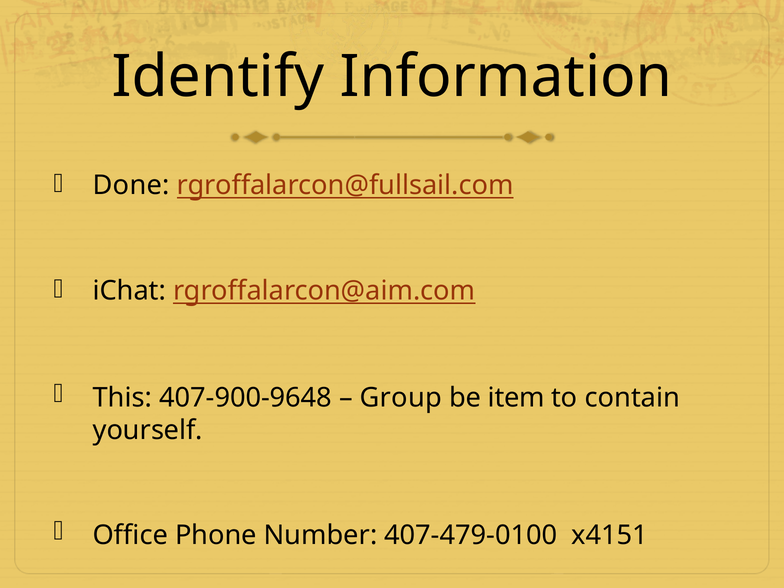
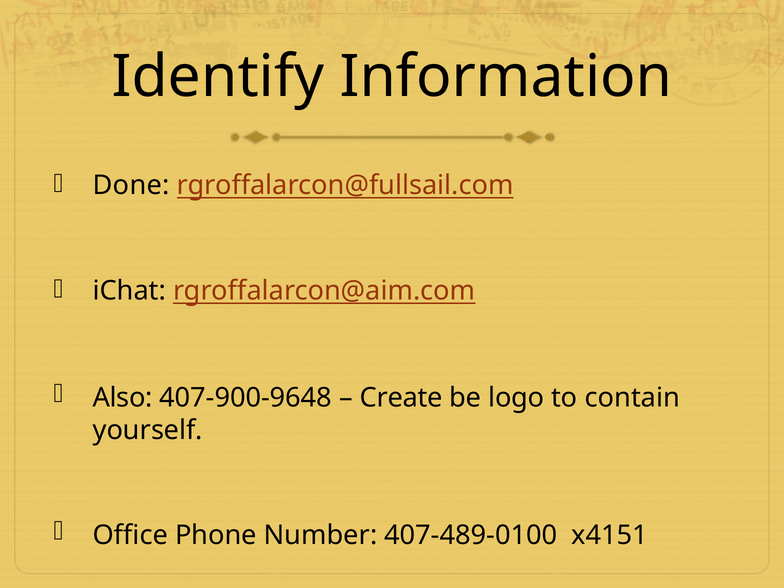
This: This -> Also
Group: Group -> Create
item: item -> logo
407-479-0100: 407-479-0100 -> 407-489-0100
